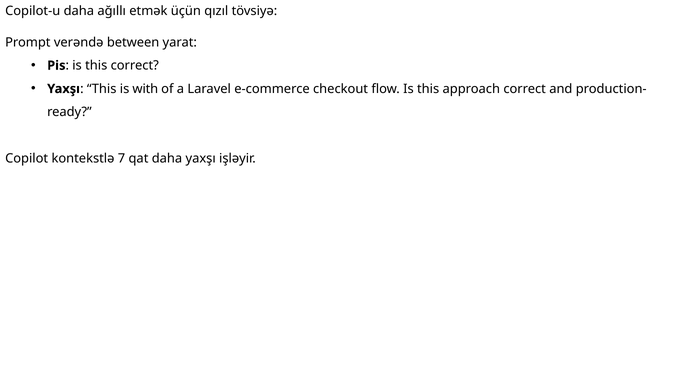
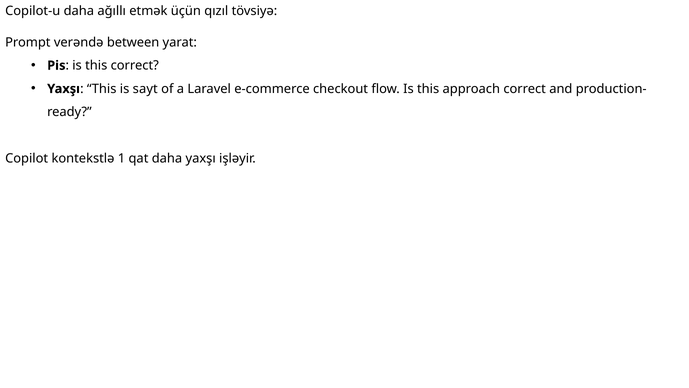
with: with -> sayt
7: 7 -> 1
